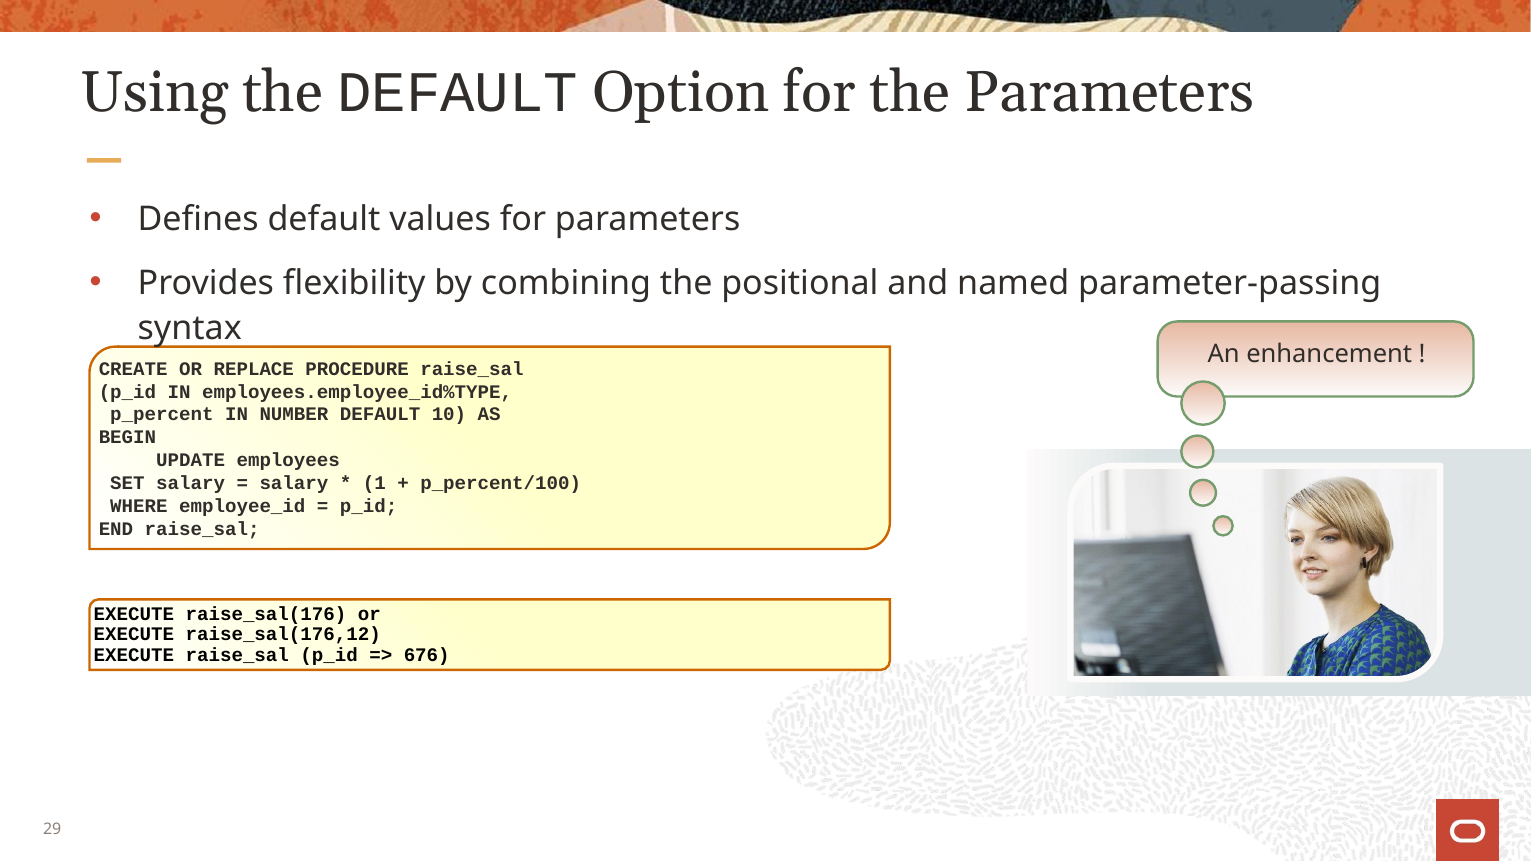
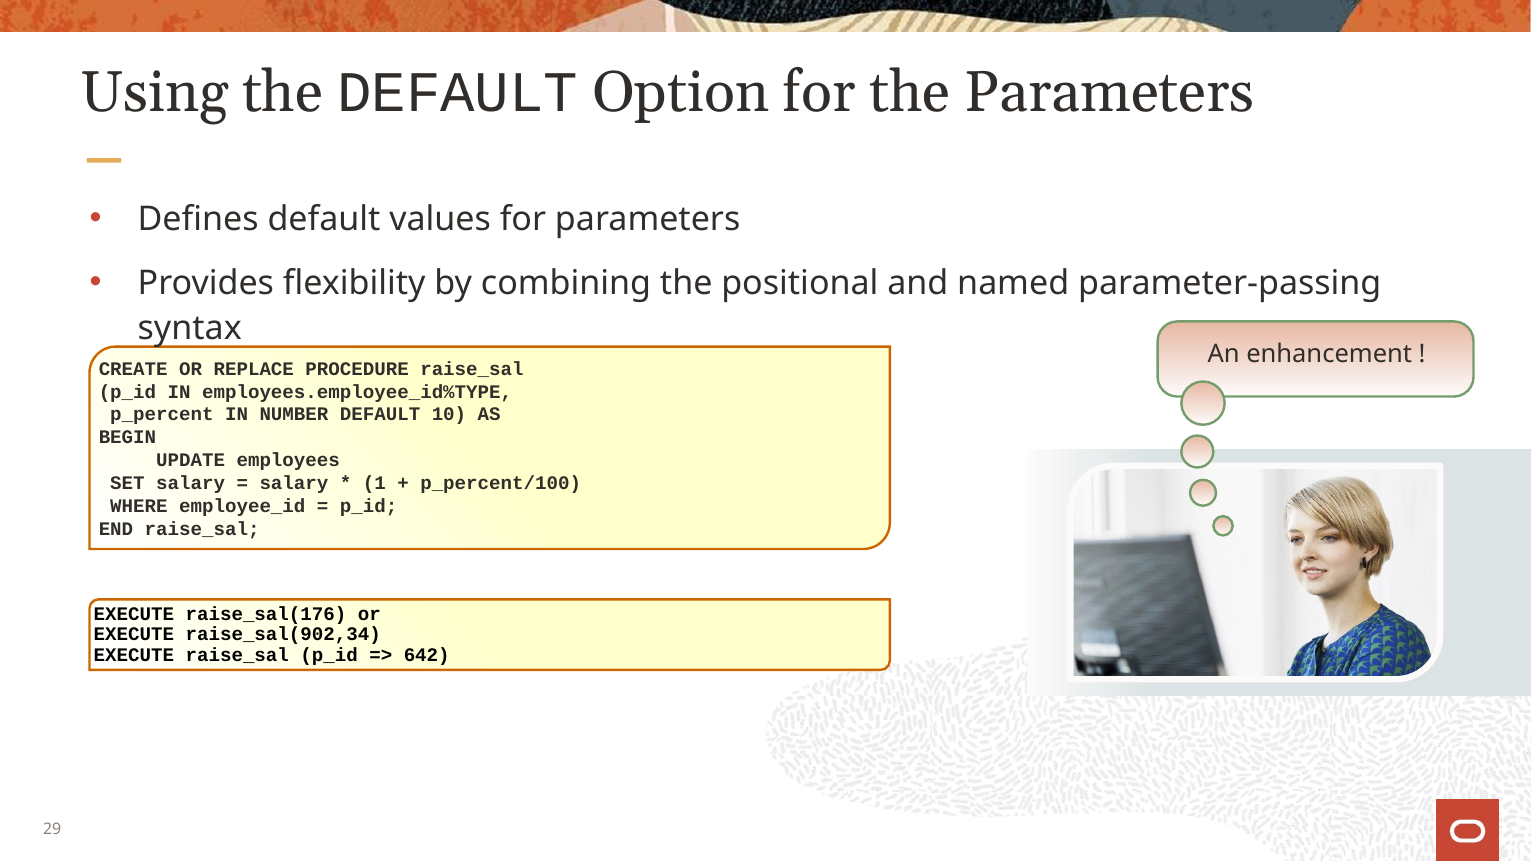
raise_sal(176,12: raise_sal(176,12 -> raise_sal(902,34
676: 676 -> 642
